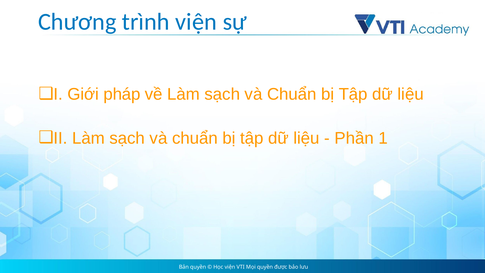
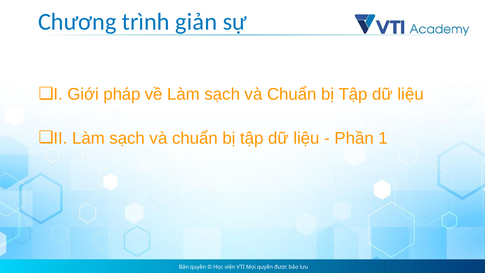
trình viện: viện -> giản
